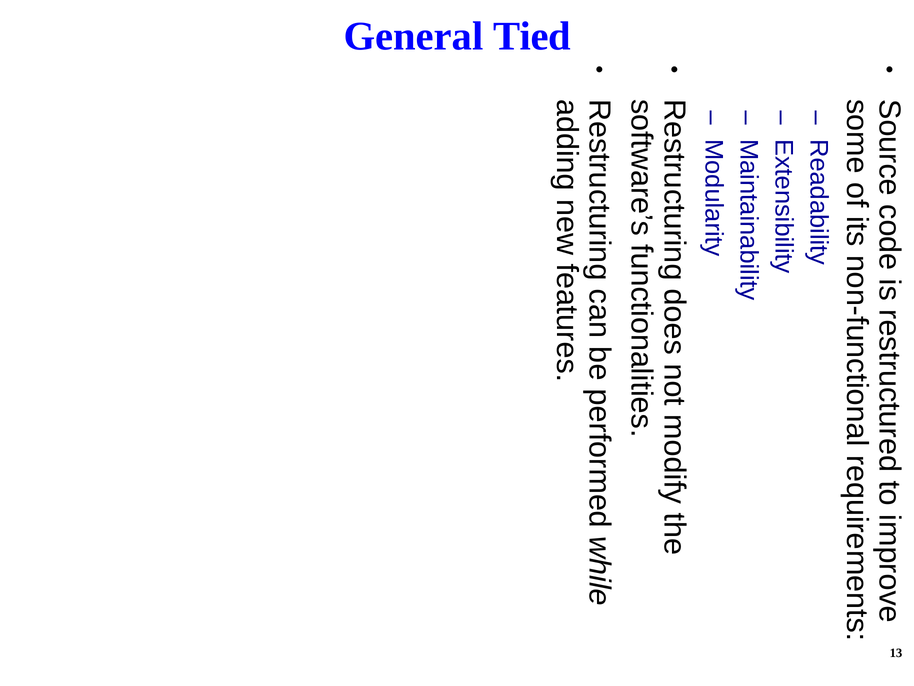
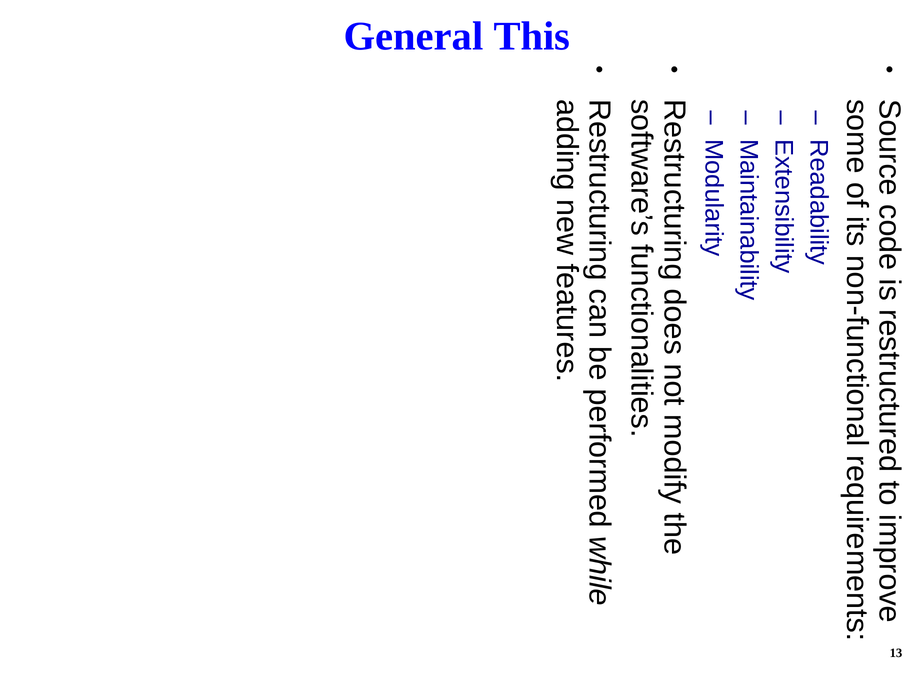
Tied: Tied -> This
